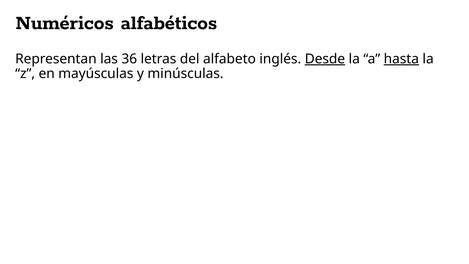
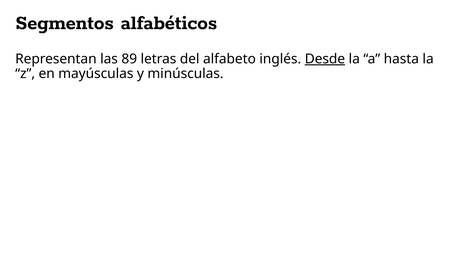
Numéricos: Numéricos -> Segmentos
36: 36 -> 89
hasta underline: present -> none
